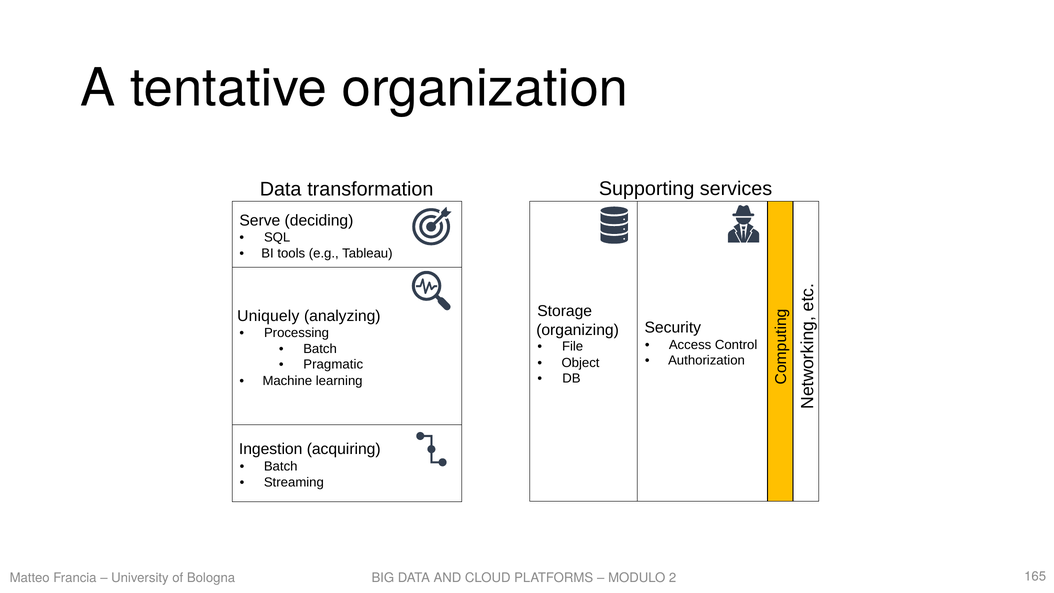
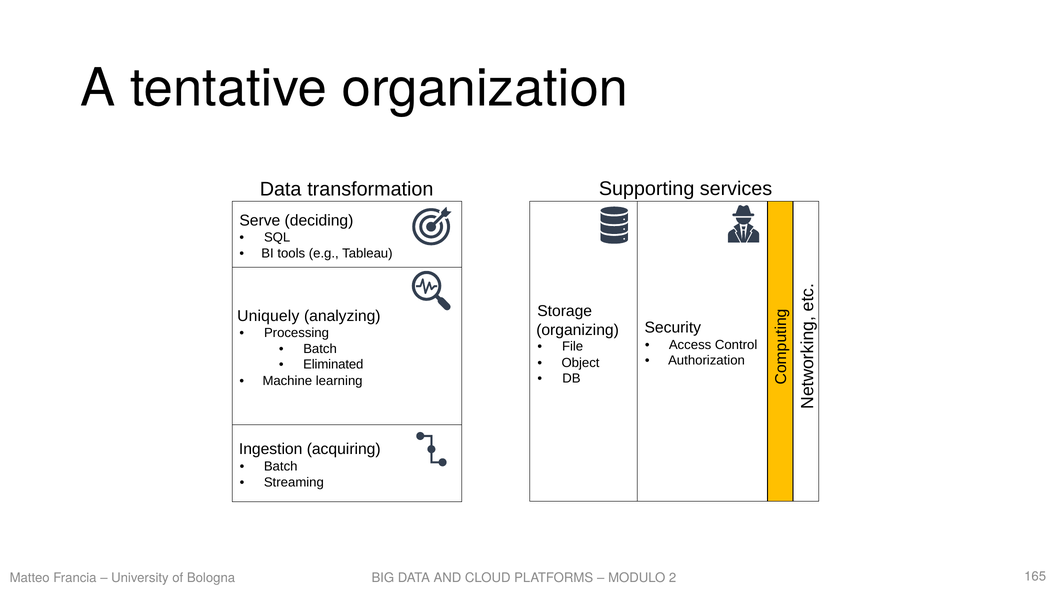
Pragmatic: Pragmatic -> Eliminated
